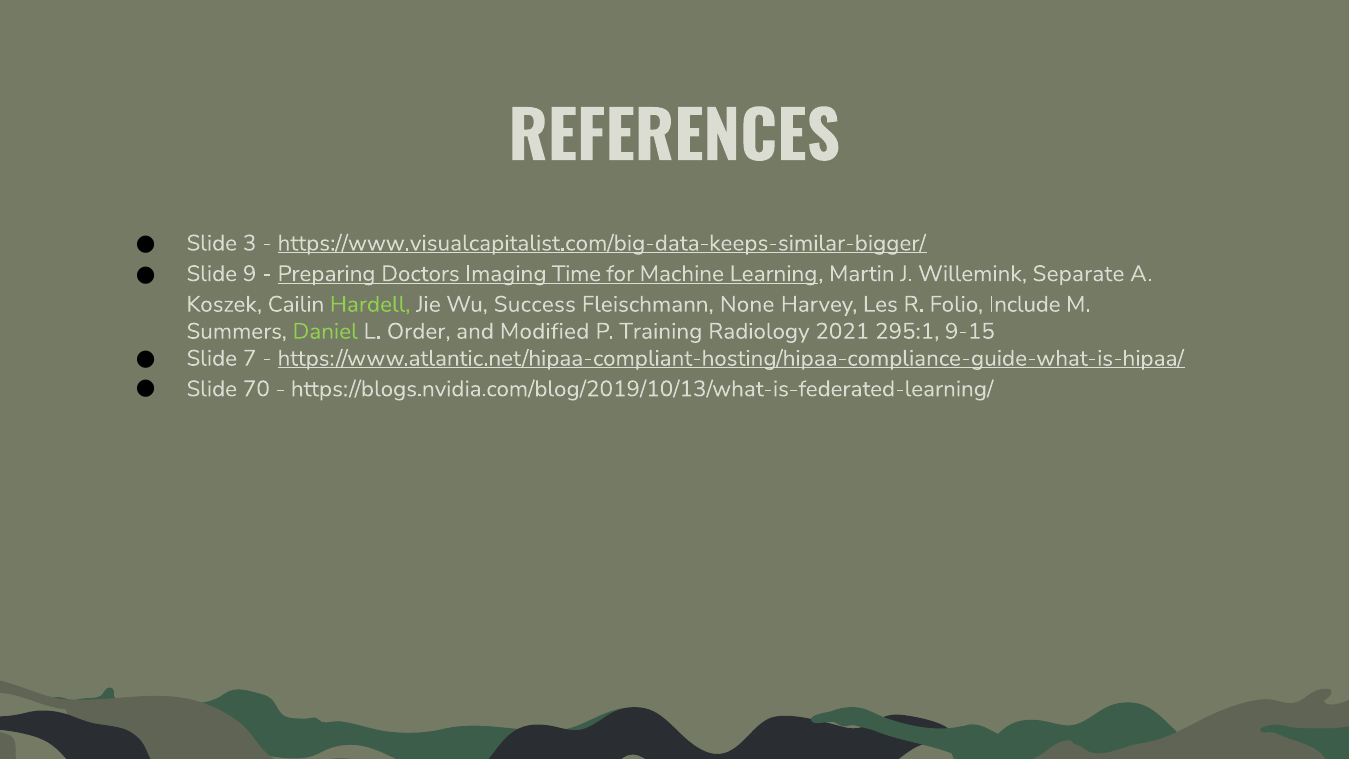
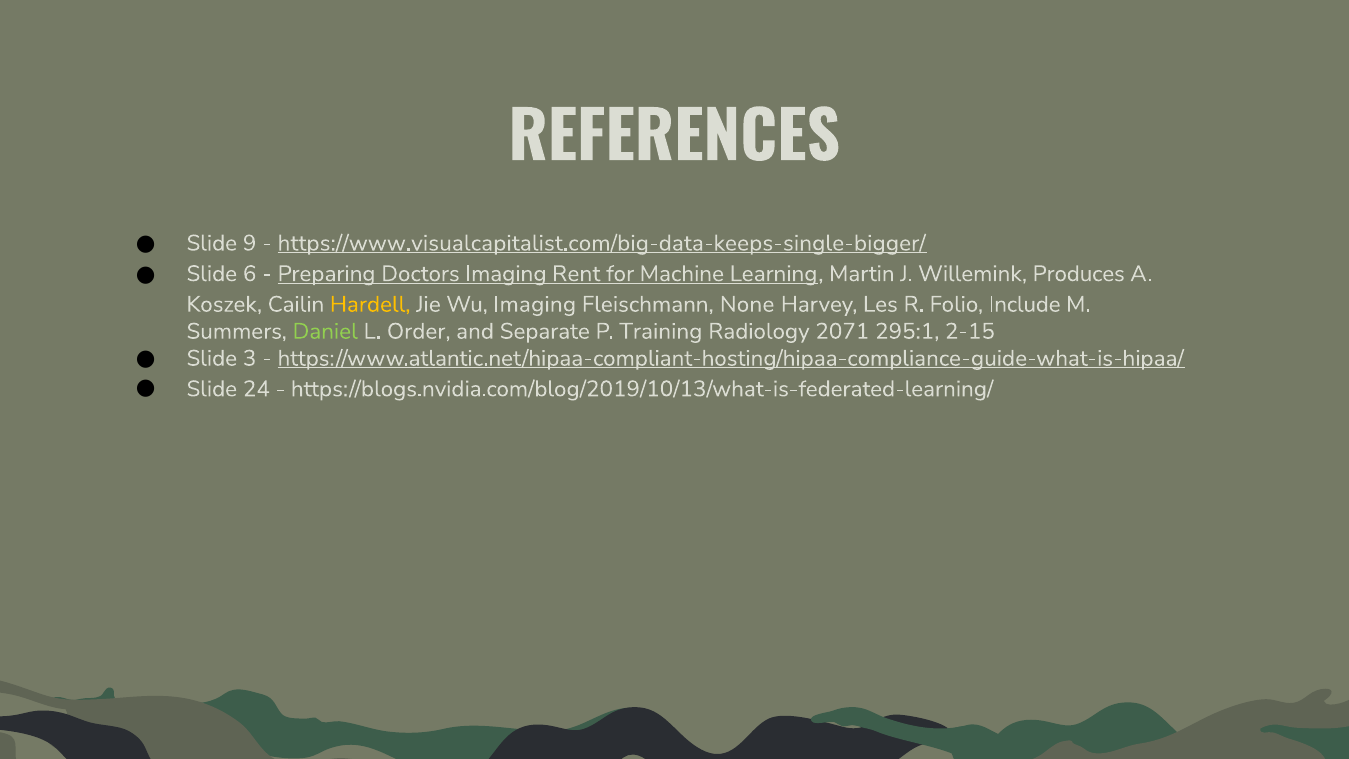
3: 3 -> 9
https://www.visualcapitalist.com/big-data-keeps-similar-bigger/: https://www.visualcapitalist.com/big-data-keeps-similar-bigger/ -> https://www.visualcapitalist.com/big-data-keeps-single-bigger/
9: 9 -> 6
Time: Time -> Rent
Separate: Separate -> Produces
Hardell colour: light green -> yellow
Wu Success: Success -> Imaging
Modified: Modified -> Separate
2021: 2021 -> 2071
9-15: 9-15 -> 2-15
7: 7 -> 3
70: 70 -> 24
